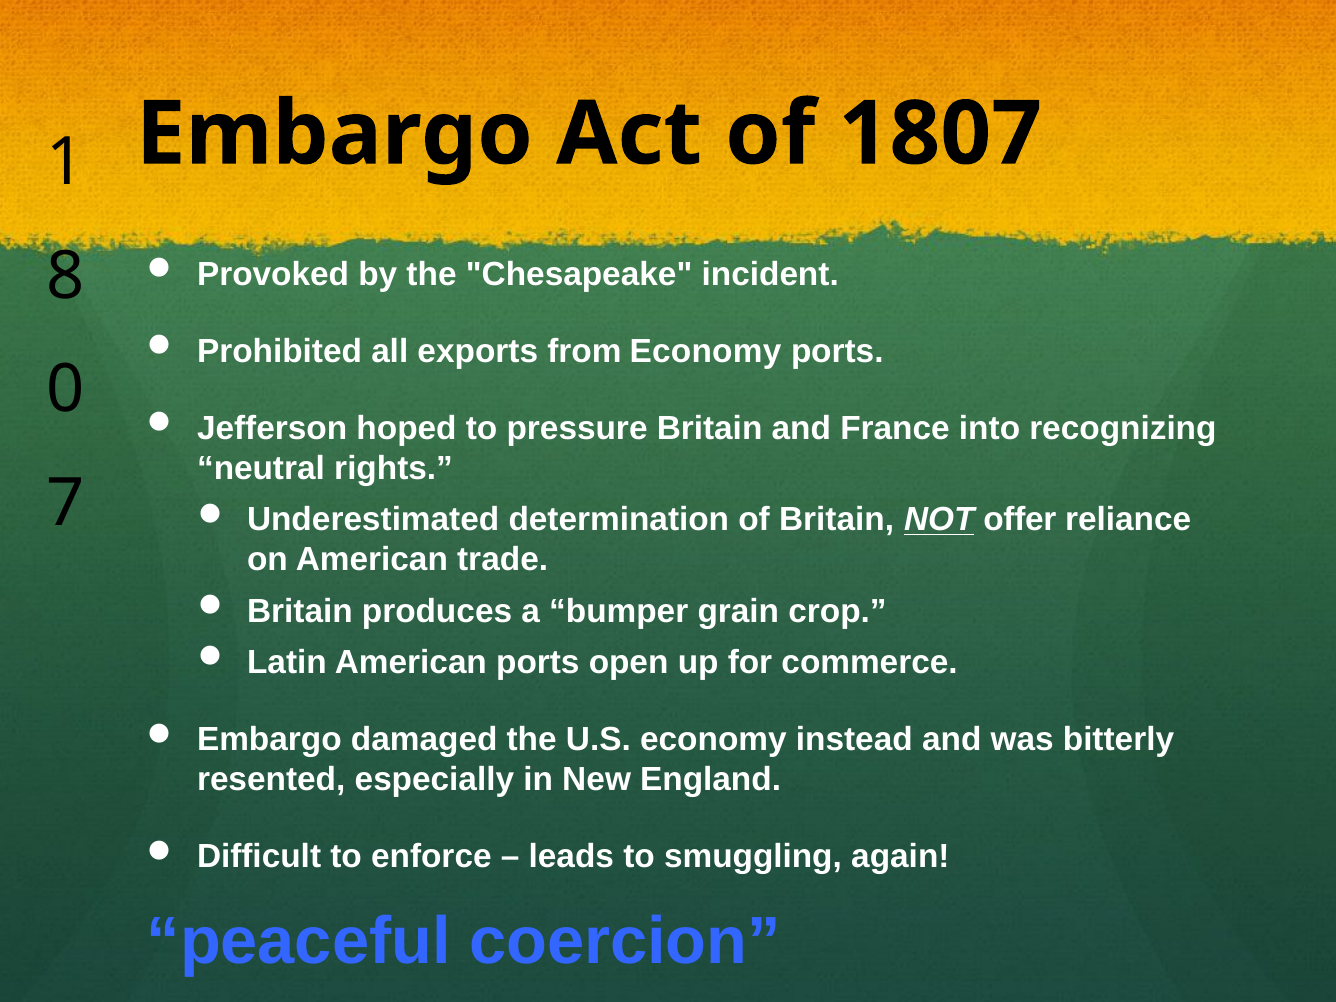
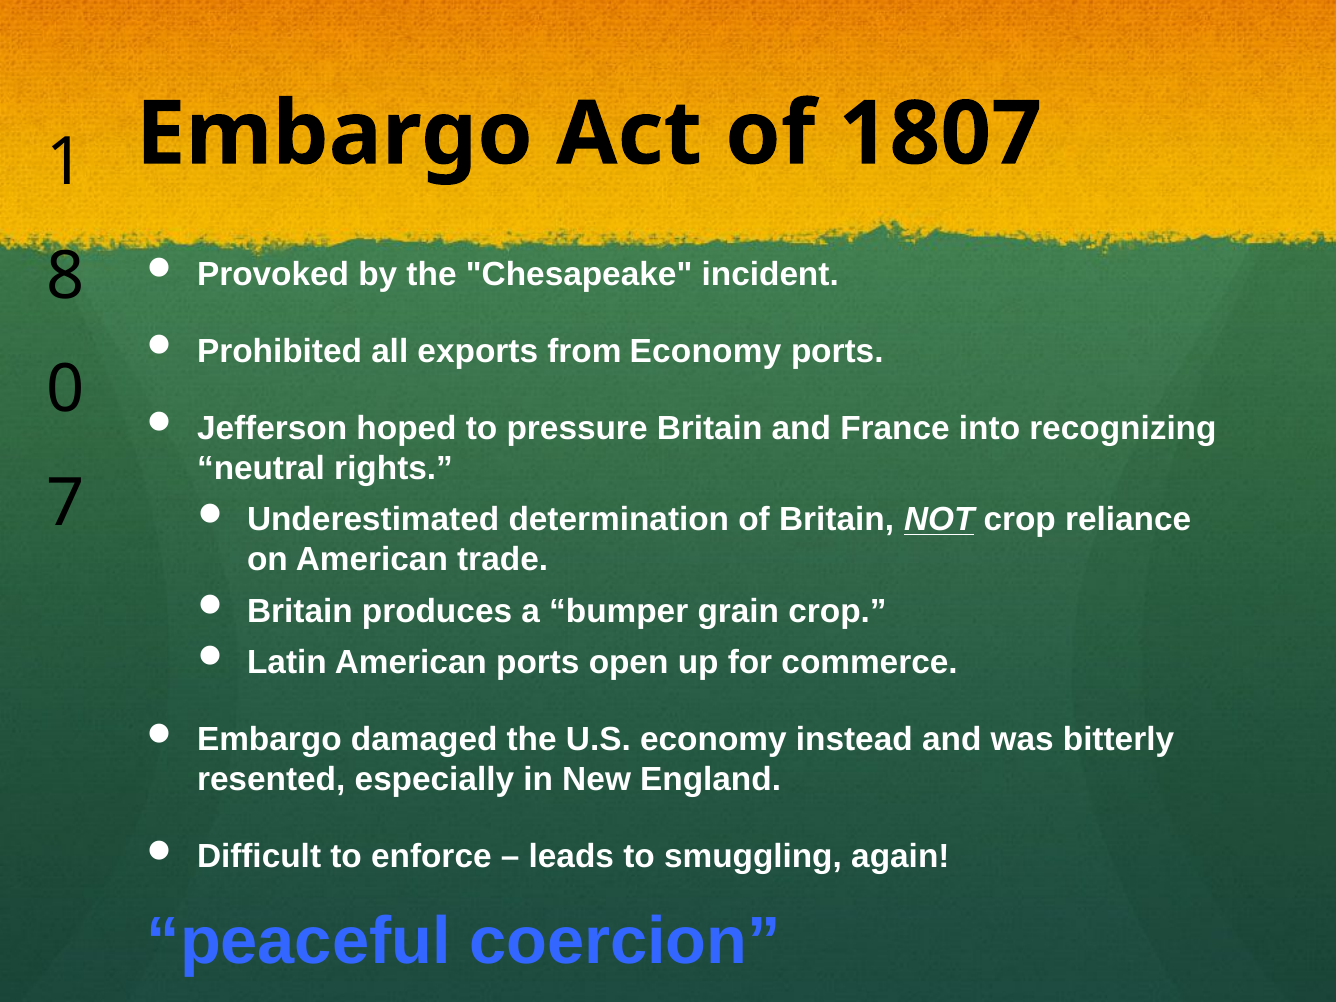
NOT offer: offer -> crop
